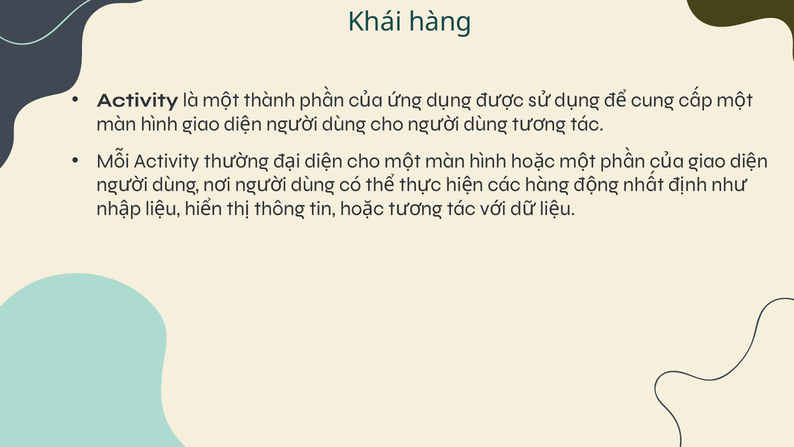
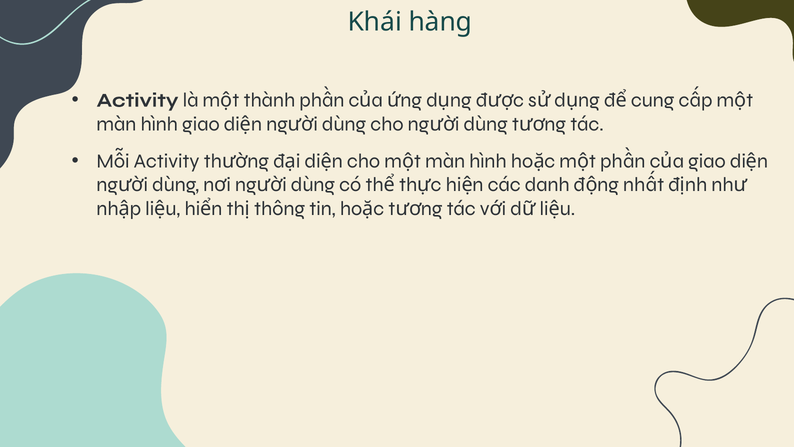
các hàng: hàng -> danh
